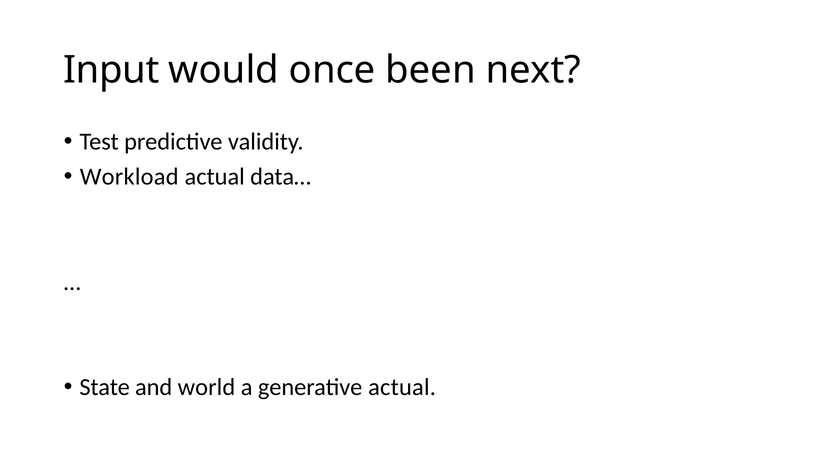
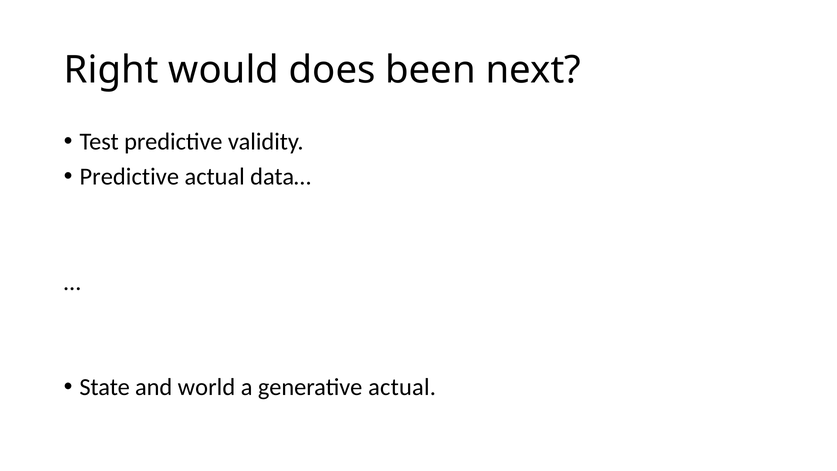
Input: Input -> Right
once: once -> does
Workload at (129, 177): Workload -> Predictive
